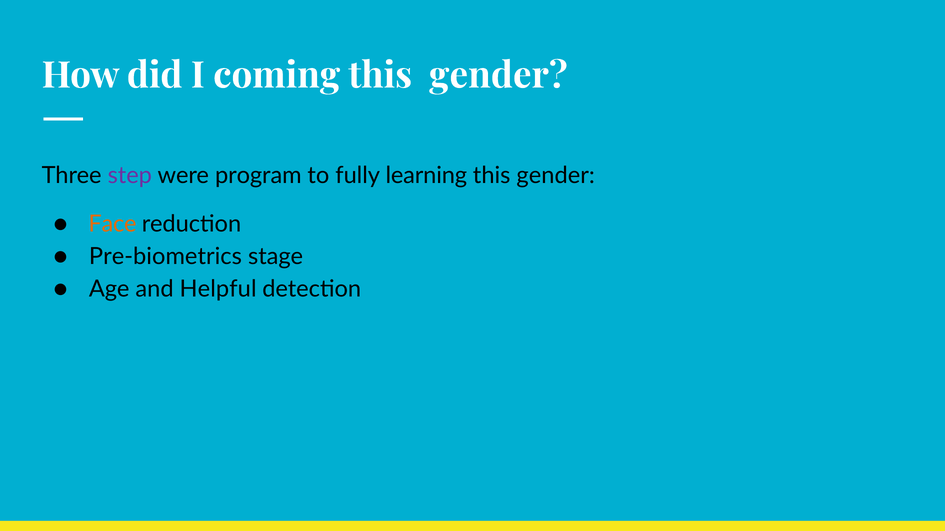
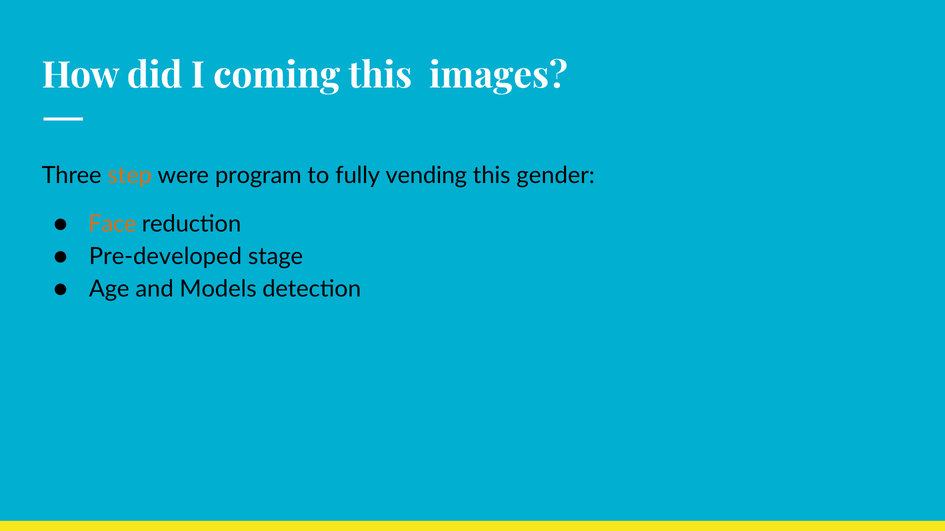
gender at (498, 76): gender -> images
step colour: purple -> orange
learning: learning -> vending
Pre-biometrics: Pre-biometrics -> Pre-developed
Helpful: Helpful -> Models
